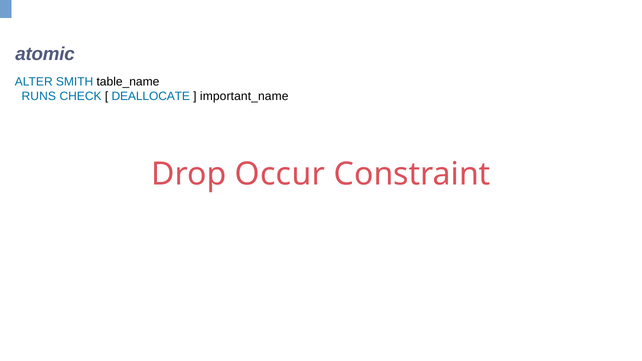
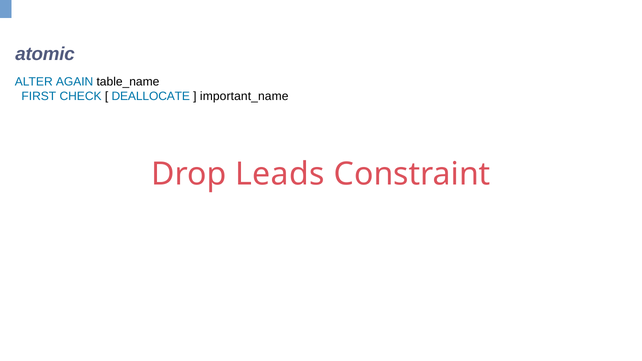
SMITH: SMITH -> AGAIN
RUNS: RUNS -> FIRST
Occur: Occur -> Leads
